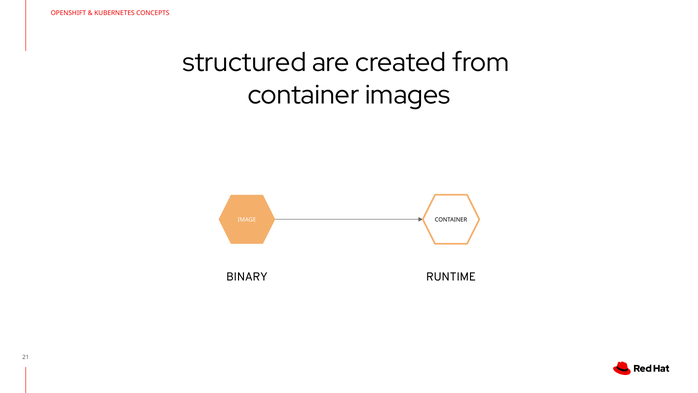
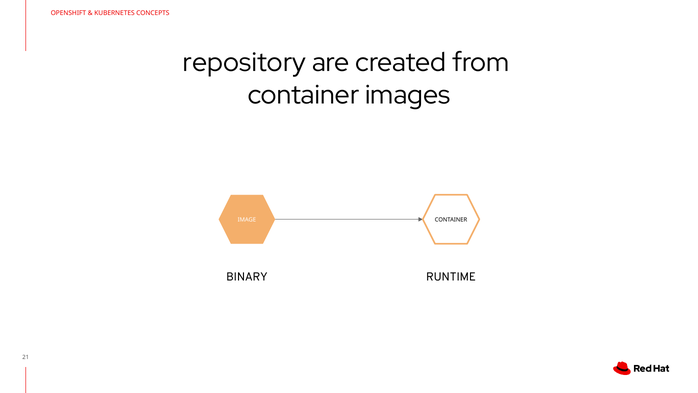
structured: structured -> repository
